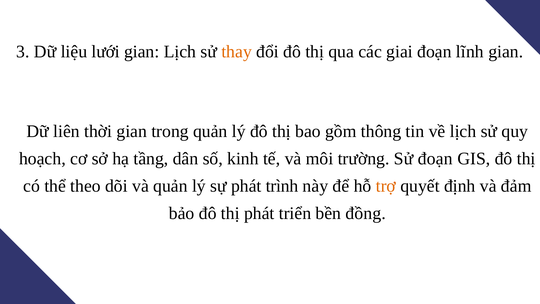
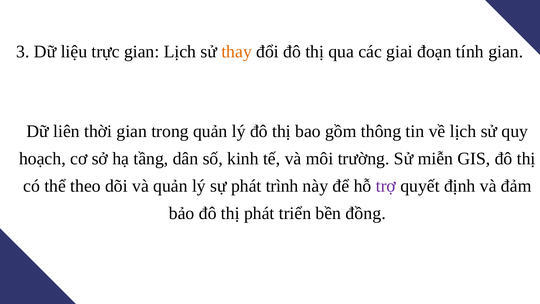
lưới: lưới -> trực
lĩnh: lĩnh -> tính
Sử đoạn: đoạn -> miễn
trợ colour: orange -> purple
